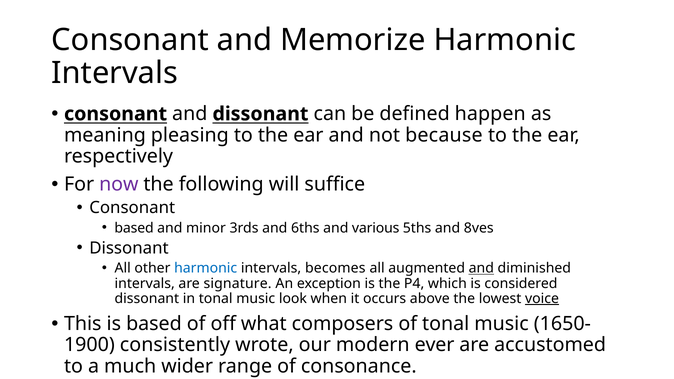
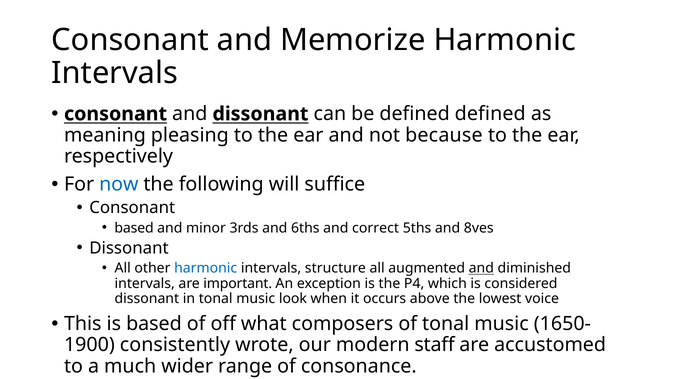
defined happen: happen -> defined
now colour: purple -> blue
various: various -> correct
becomes: becomes -> structure
signature: signature -> important
voice underline: present -> none
ever: ever -> staff
